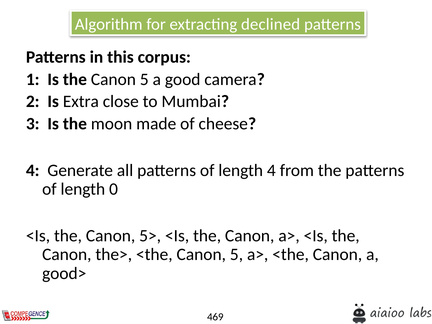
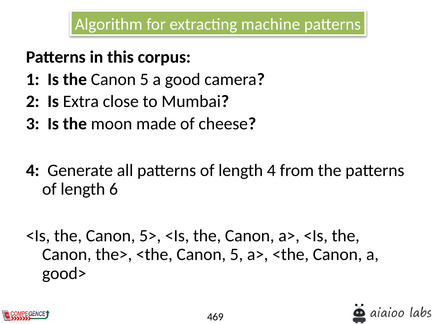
declined: declined -> machine
0: 0 -> 6
